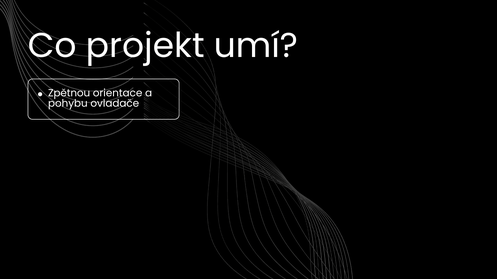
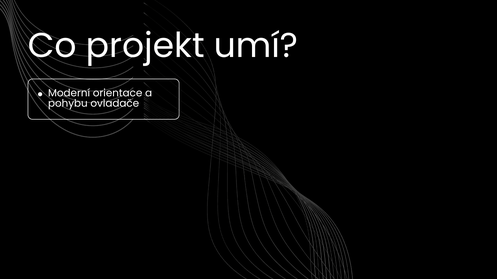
Zpětnou: Zpětnou -> Moderní
